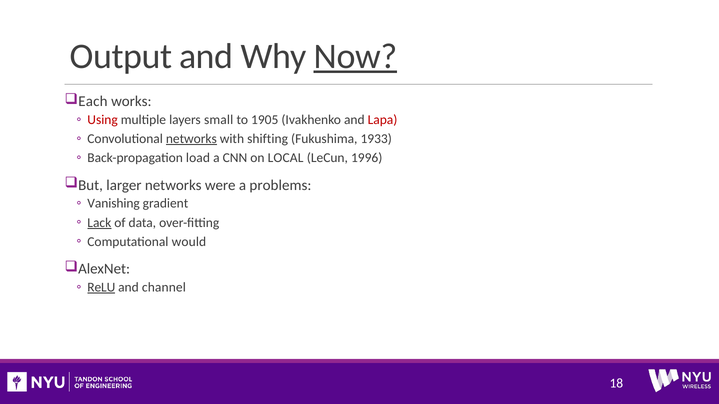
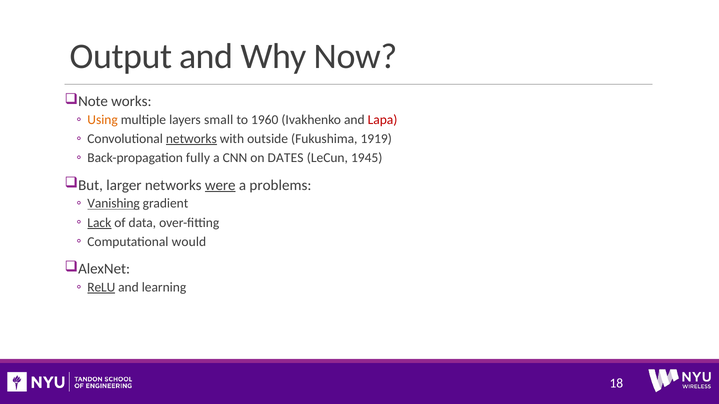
Now underline: present -> none
Each: Each -> Note
Using colour: red -> orange
1905: 1905 -> 1960
shifting: shifting -> outside
1933: 1933 -> 1919
load: load -> fully
LOCAL: LOCAL -> DATES
1996: 1996 -> 1945
were underline: none -> present
Vanishing underline: none -> present
channel: channel -> learning
